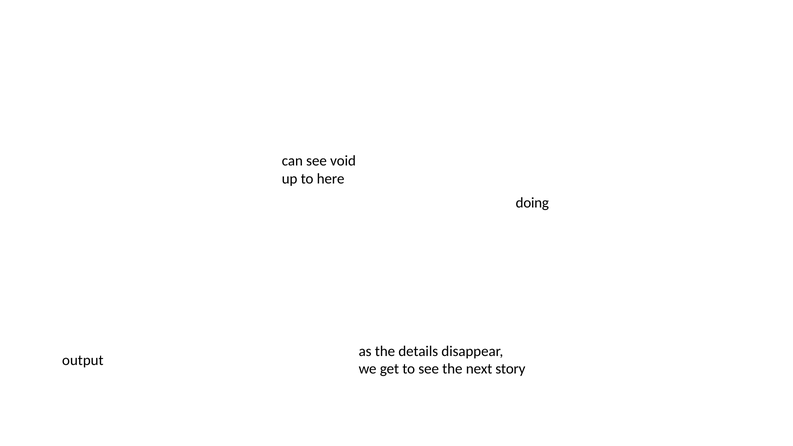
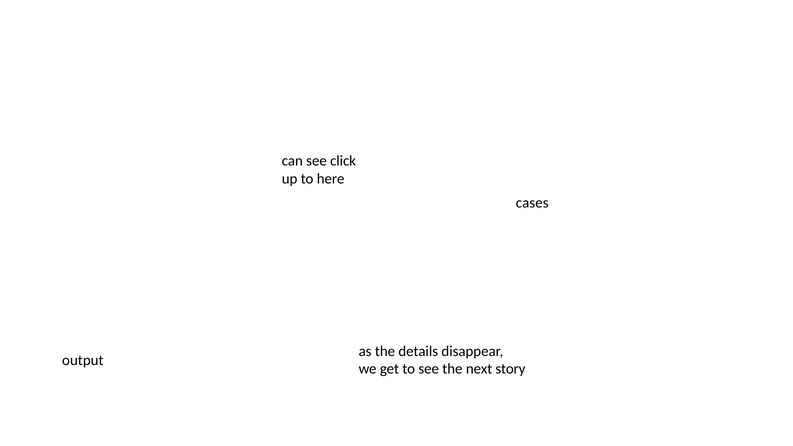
void: void -> click
doing: doing -> cases
